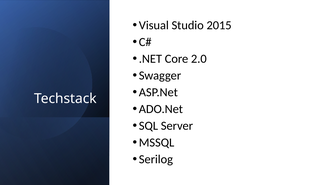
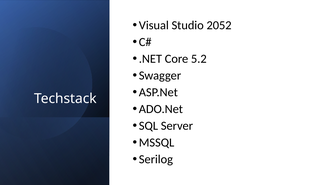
2015: 2015 -> 2052
2.0: 2.0 -> 5.2
